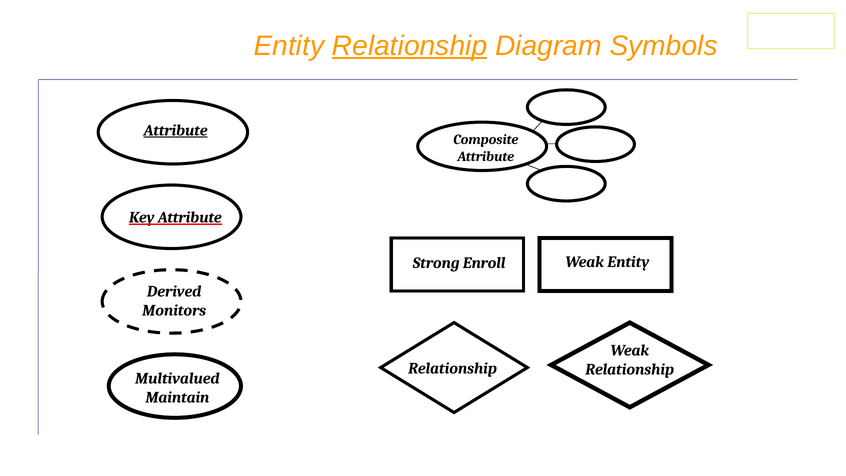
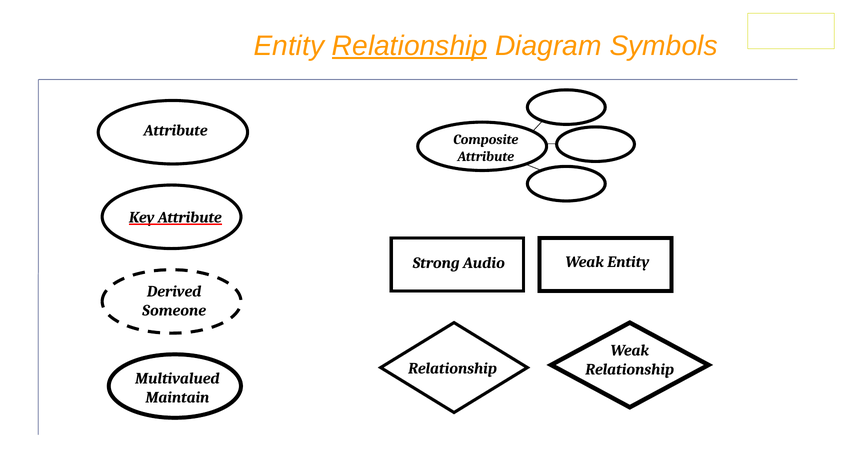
Attribute at (176, 130) underline: present -> none
Enroll: Enroll -> Audio
Monitors: Monitors -> Someone
